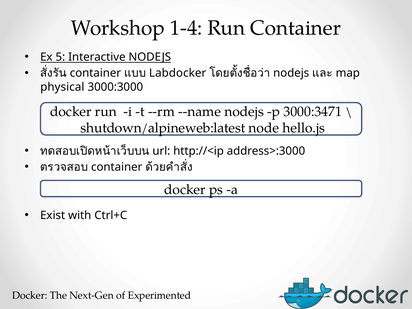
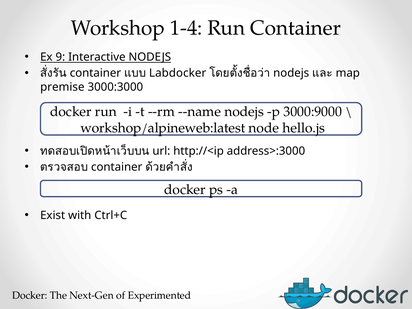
5: 5 -> 9
physical: physical -> premise
3000:3471: 3000:3471 -> 3000:9000
shutdown/alpineweb:latest: shutdown/alpineweb:latest -> workshop/alpineweb:latest
